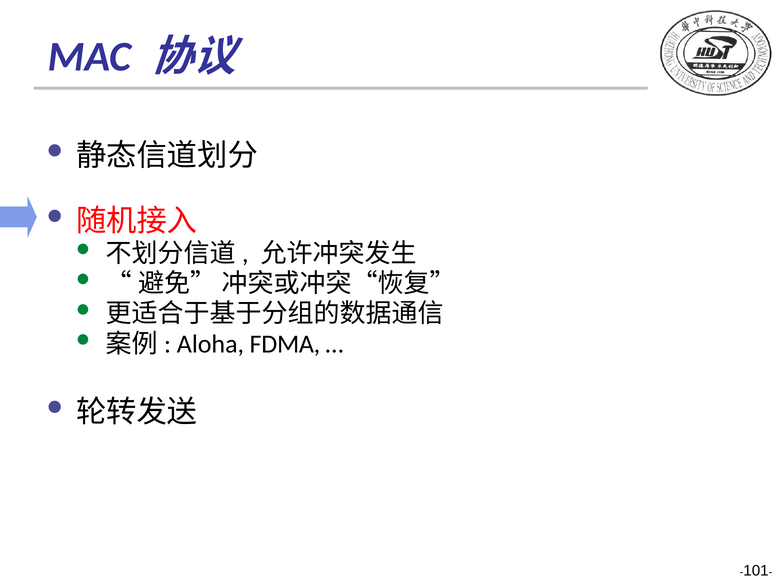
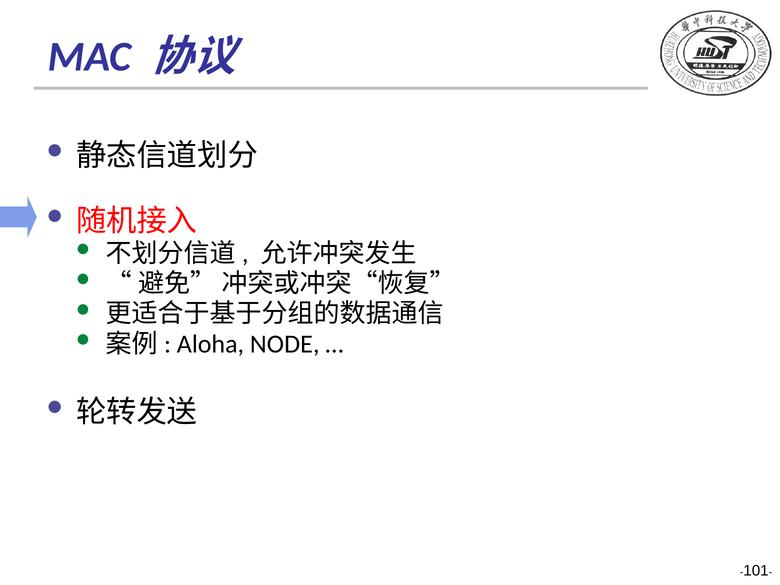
FDMA: FDMA -> NODE
